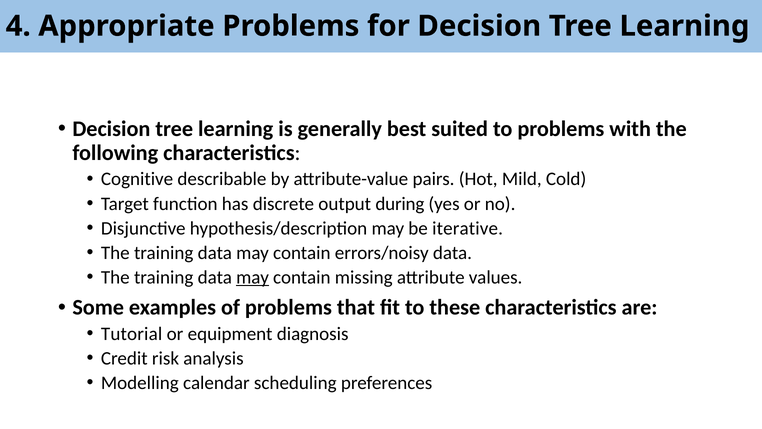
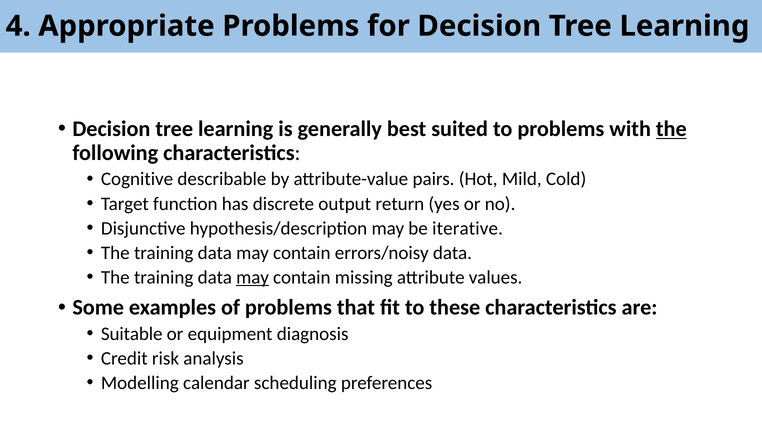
the at (671, 129) underline: none -> present
during: during -> return
Tutorial: Tutorial -> Suitable
